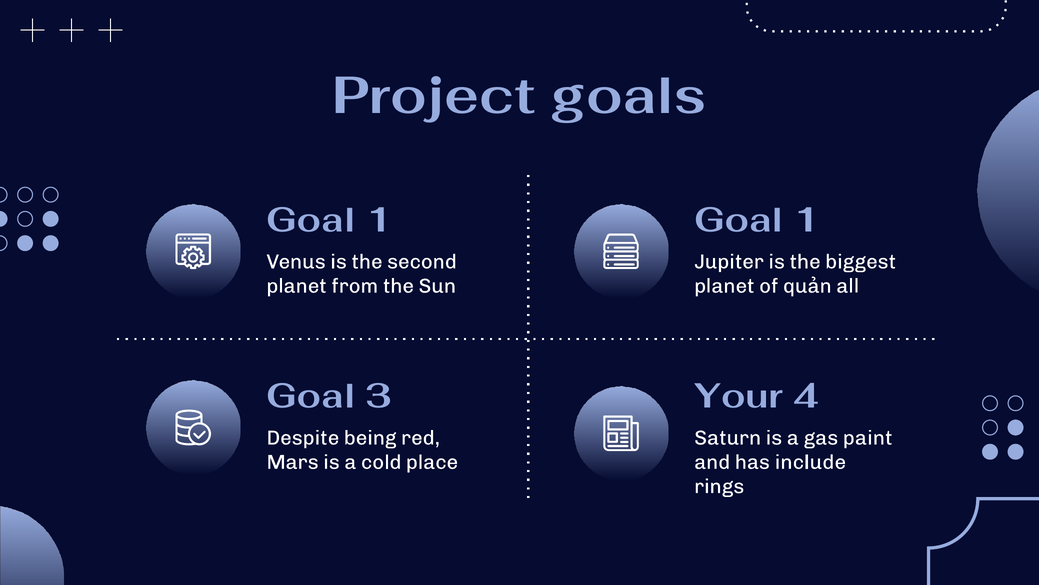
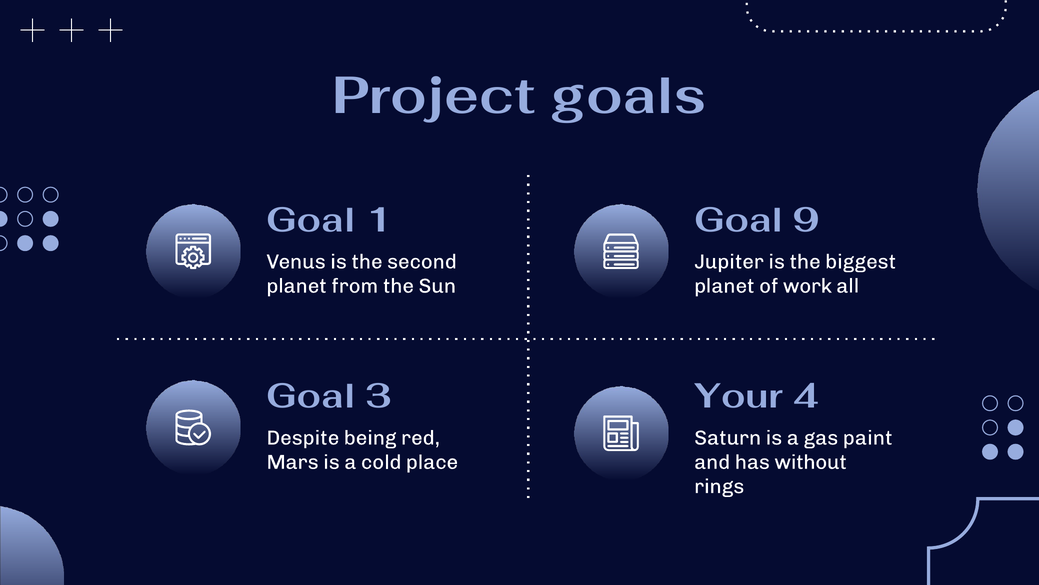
1 at (806, 220): 1 -> 9
quản: quản -> work
include: include -> without
